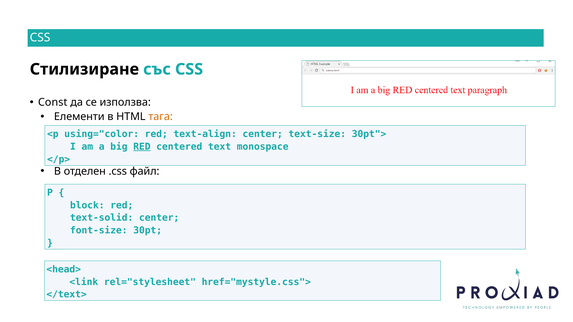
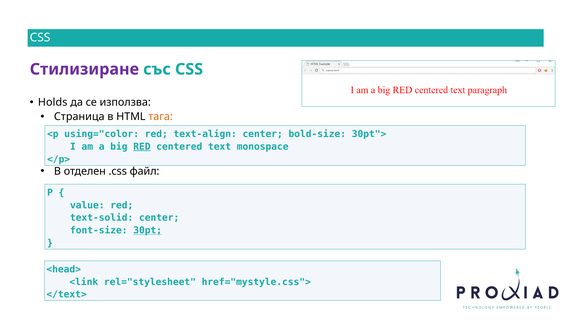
Стилизиране colour: black -> purple
Const: Const -> Holds
Елементи: Елементи -> Страница
text-size: text-size -> bold-size
block: block -> value
30pt underline: none -> present
